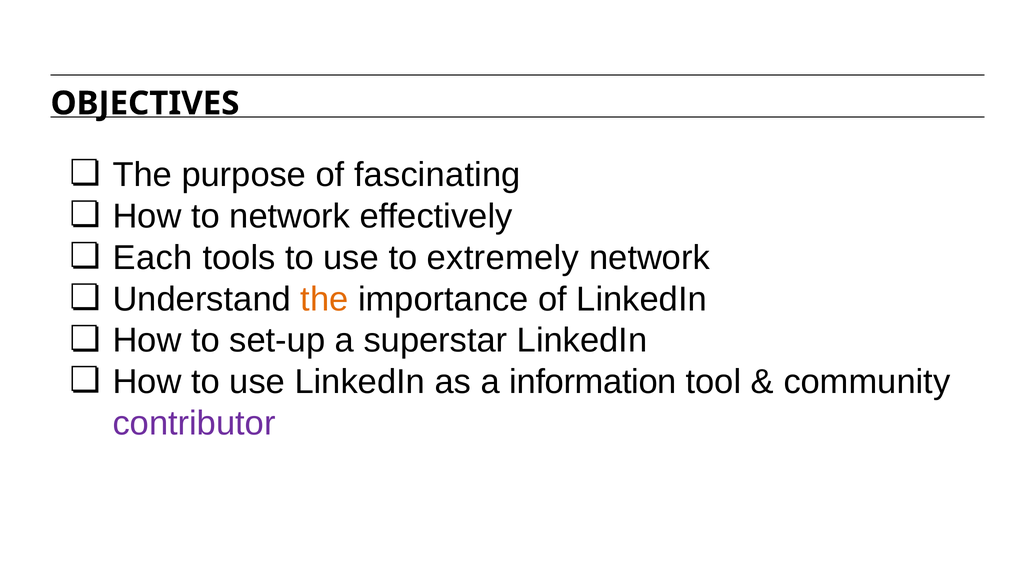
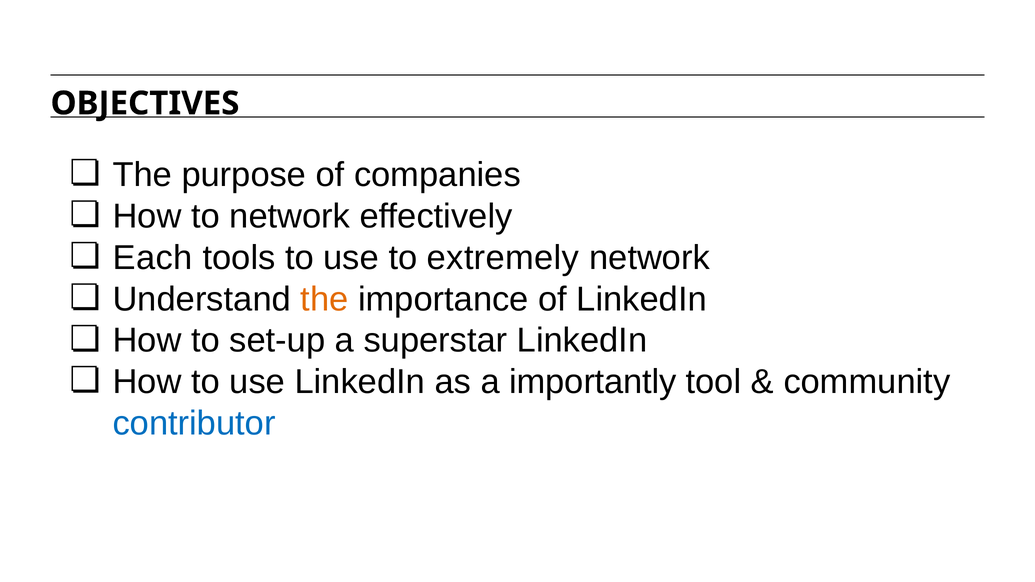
fascinating: fascinating -> companies
information: information -> importantly
contributor colour: purple -> blue
